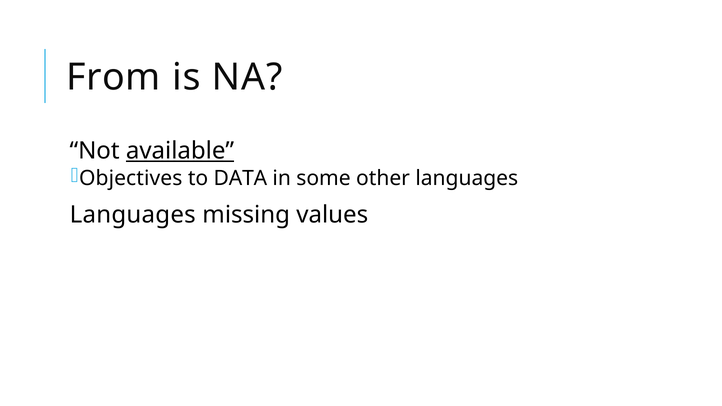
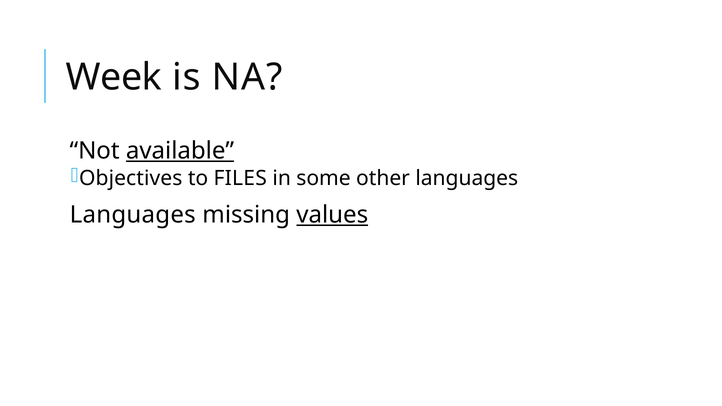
From: From -> Week
DATA: DATA -> FILES
values underline: none -> present
